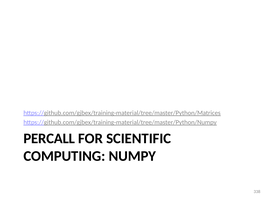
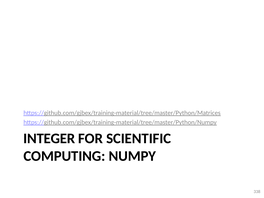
PERCALL: PERCALL -> INTEGER
